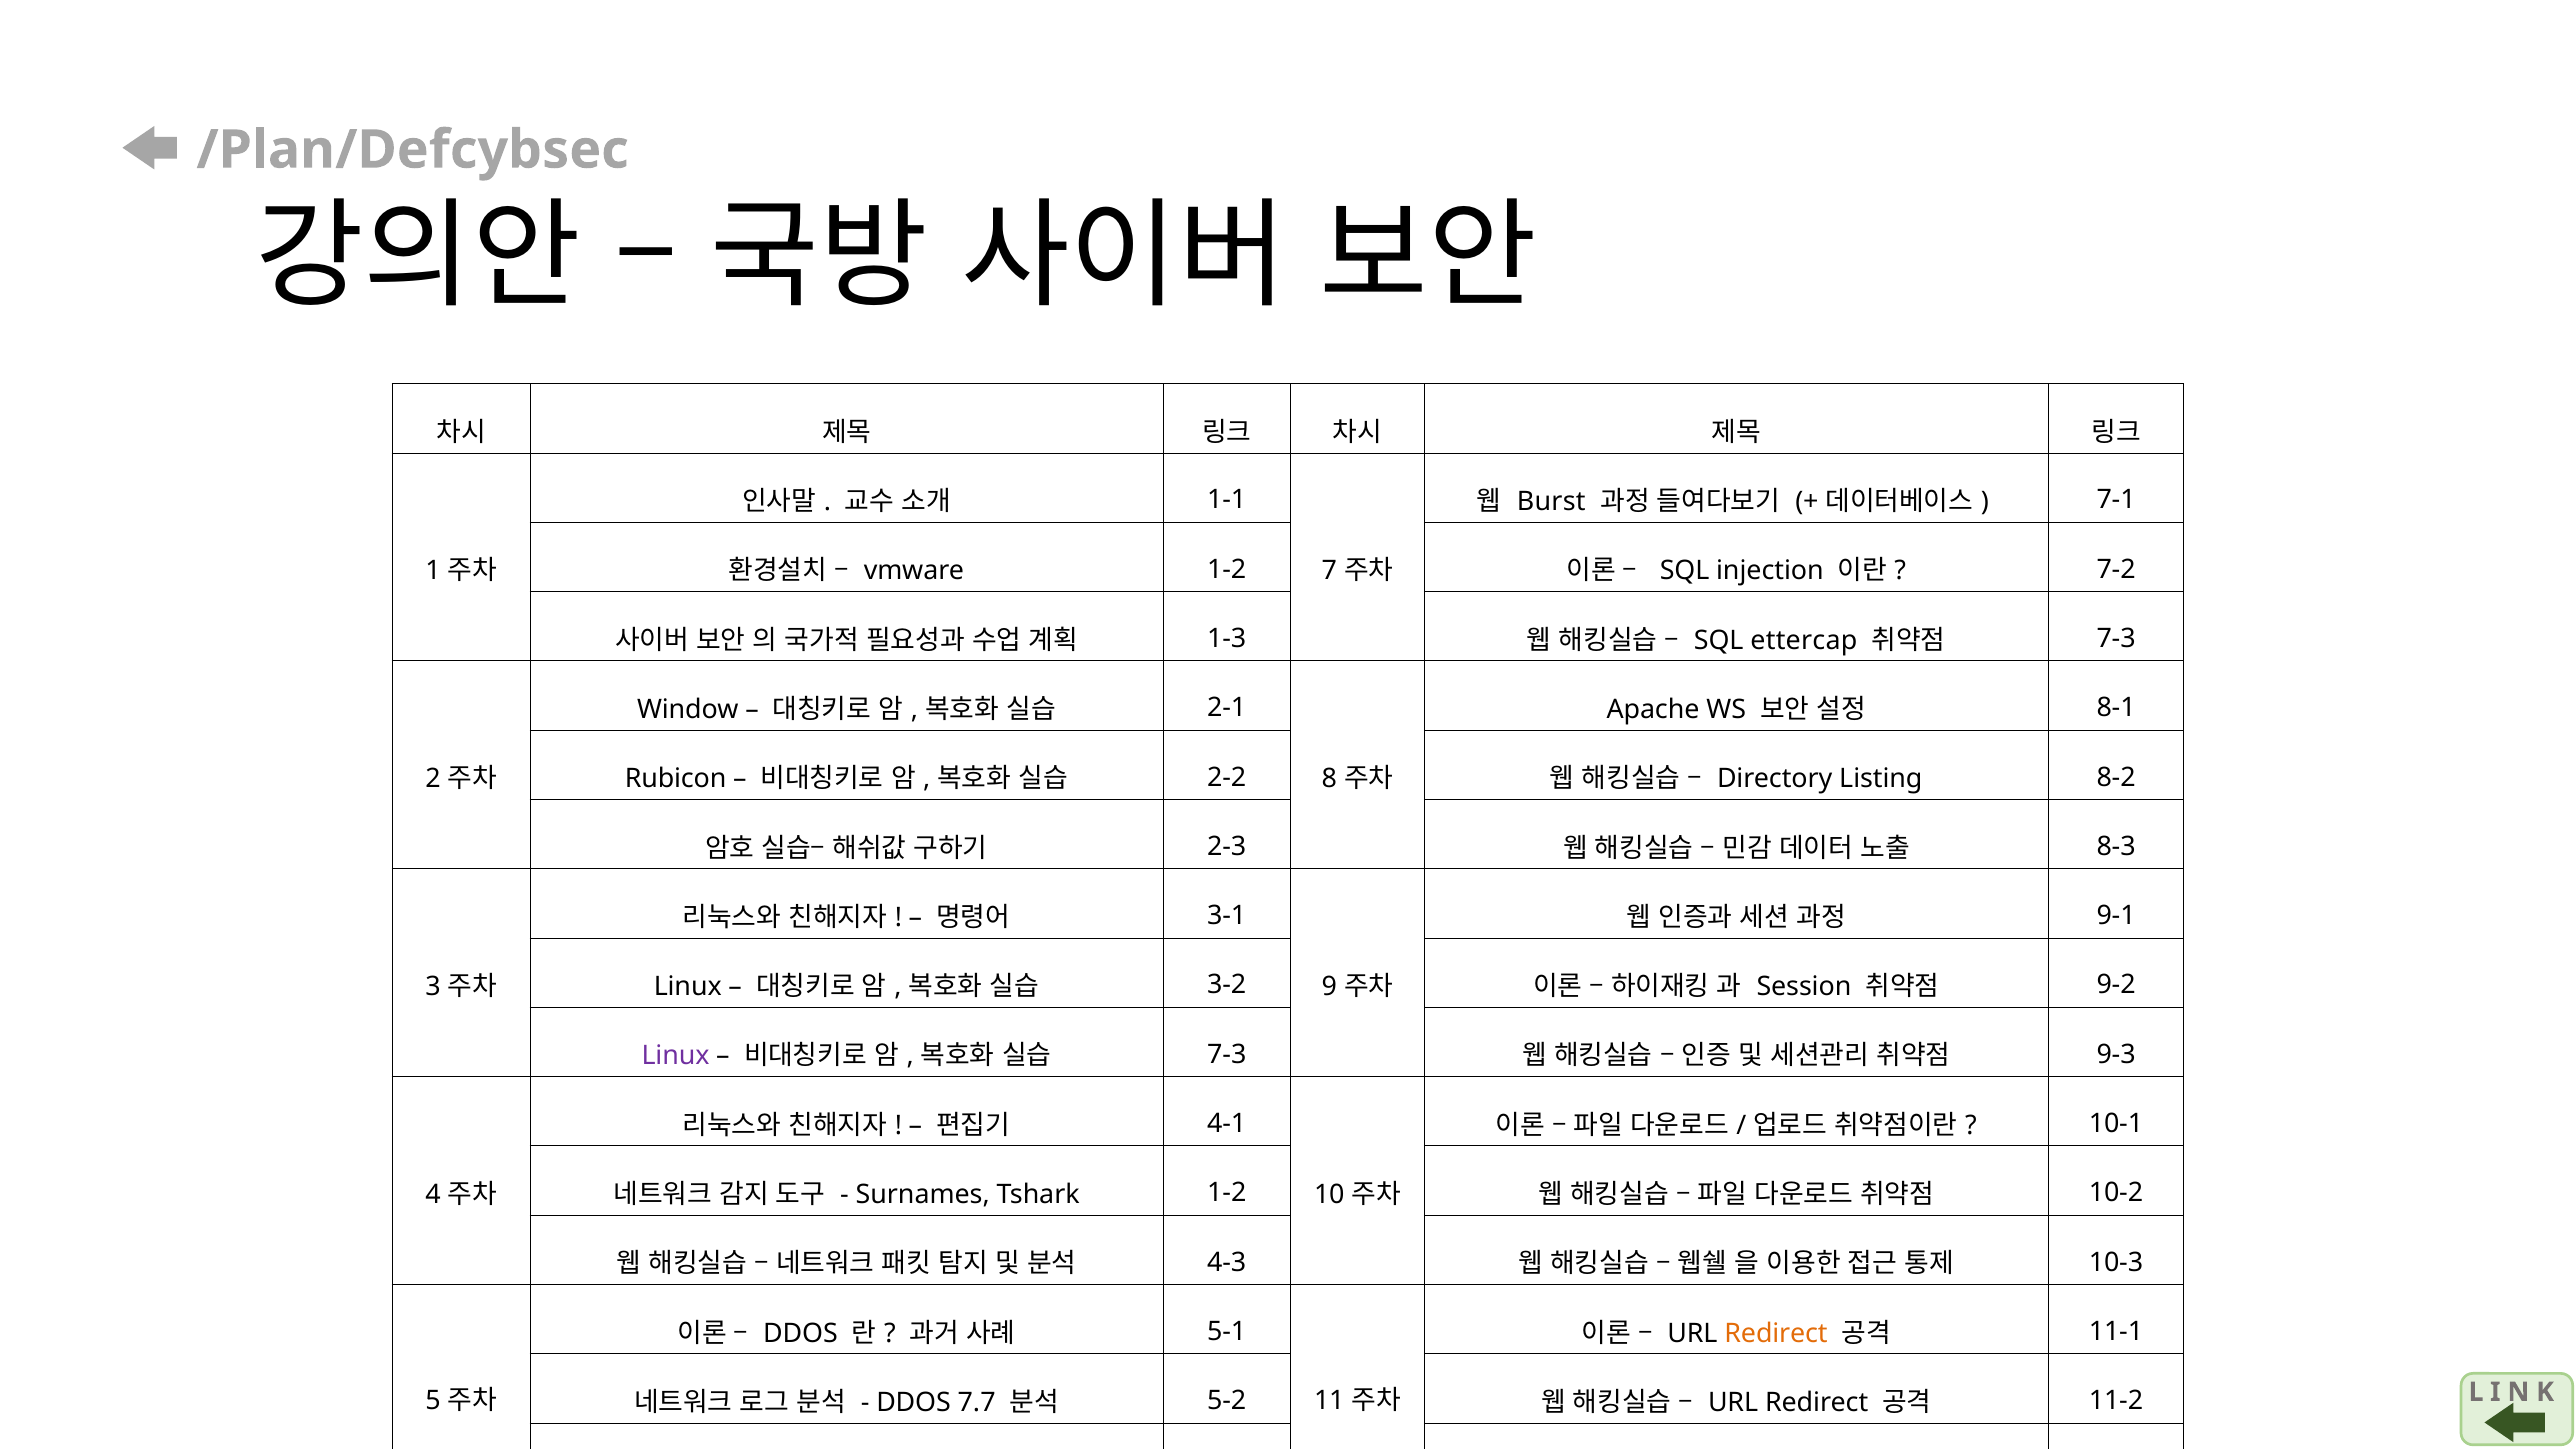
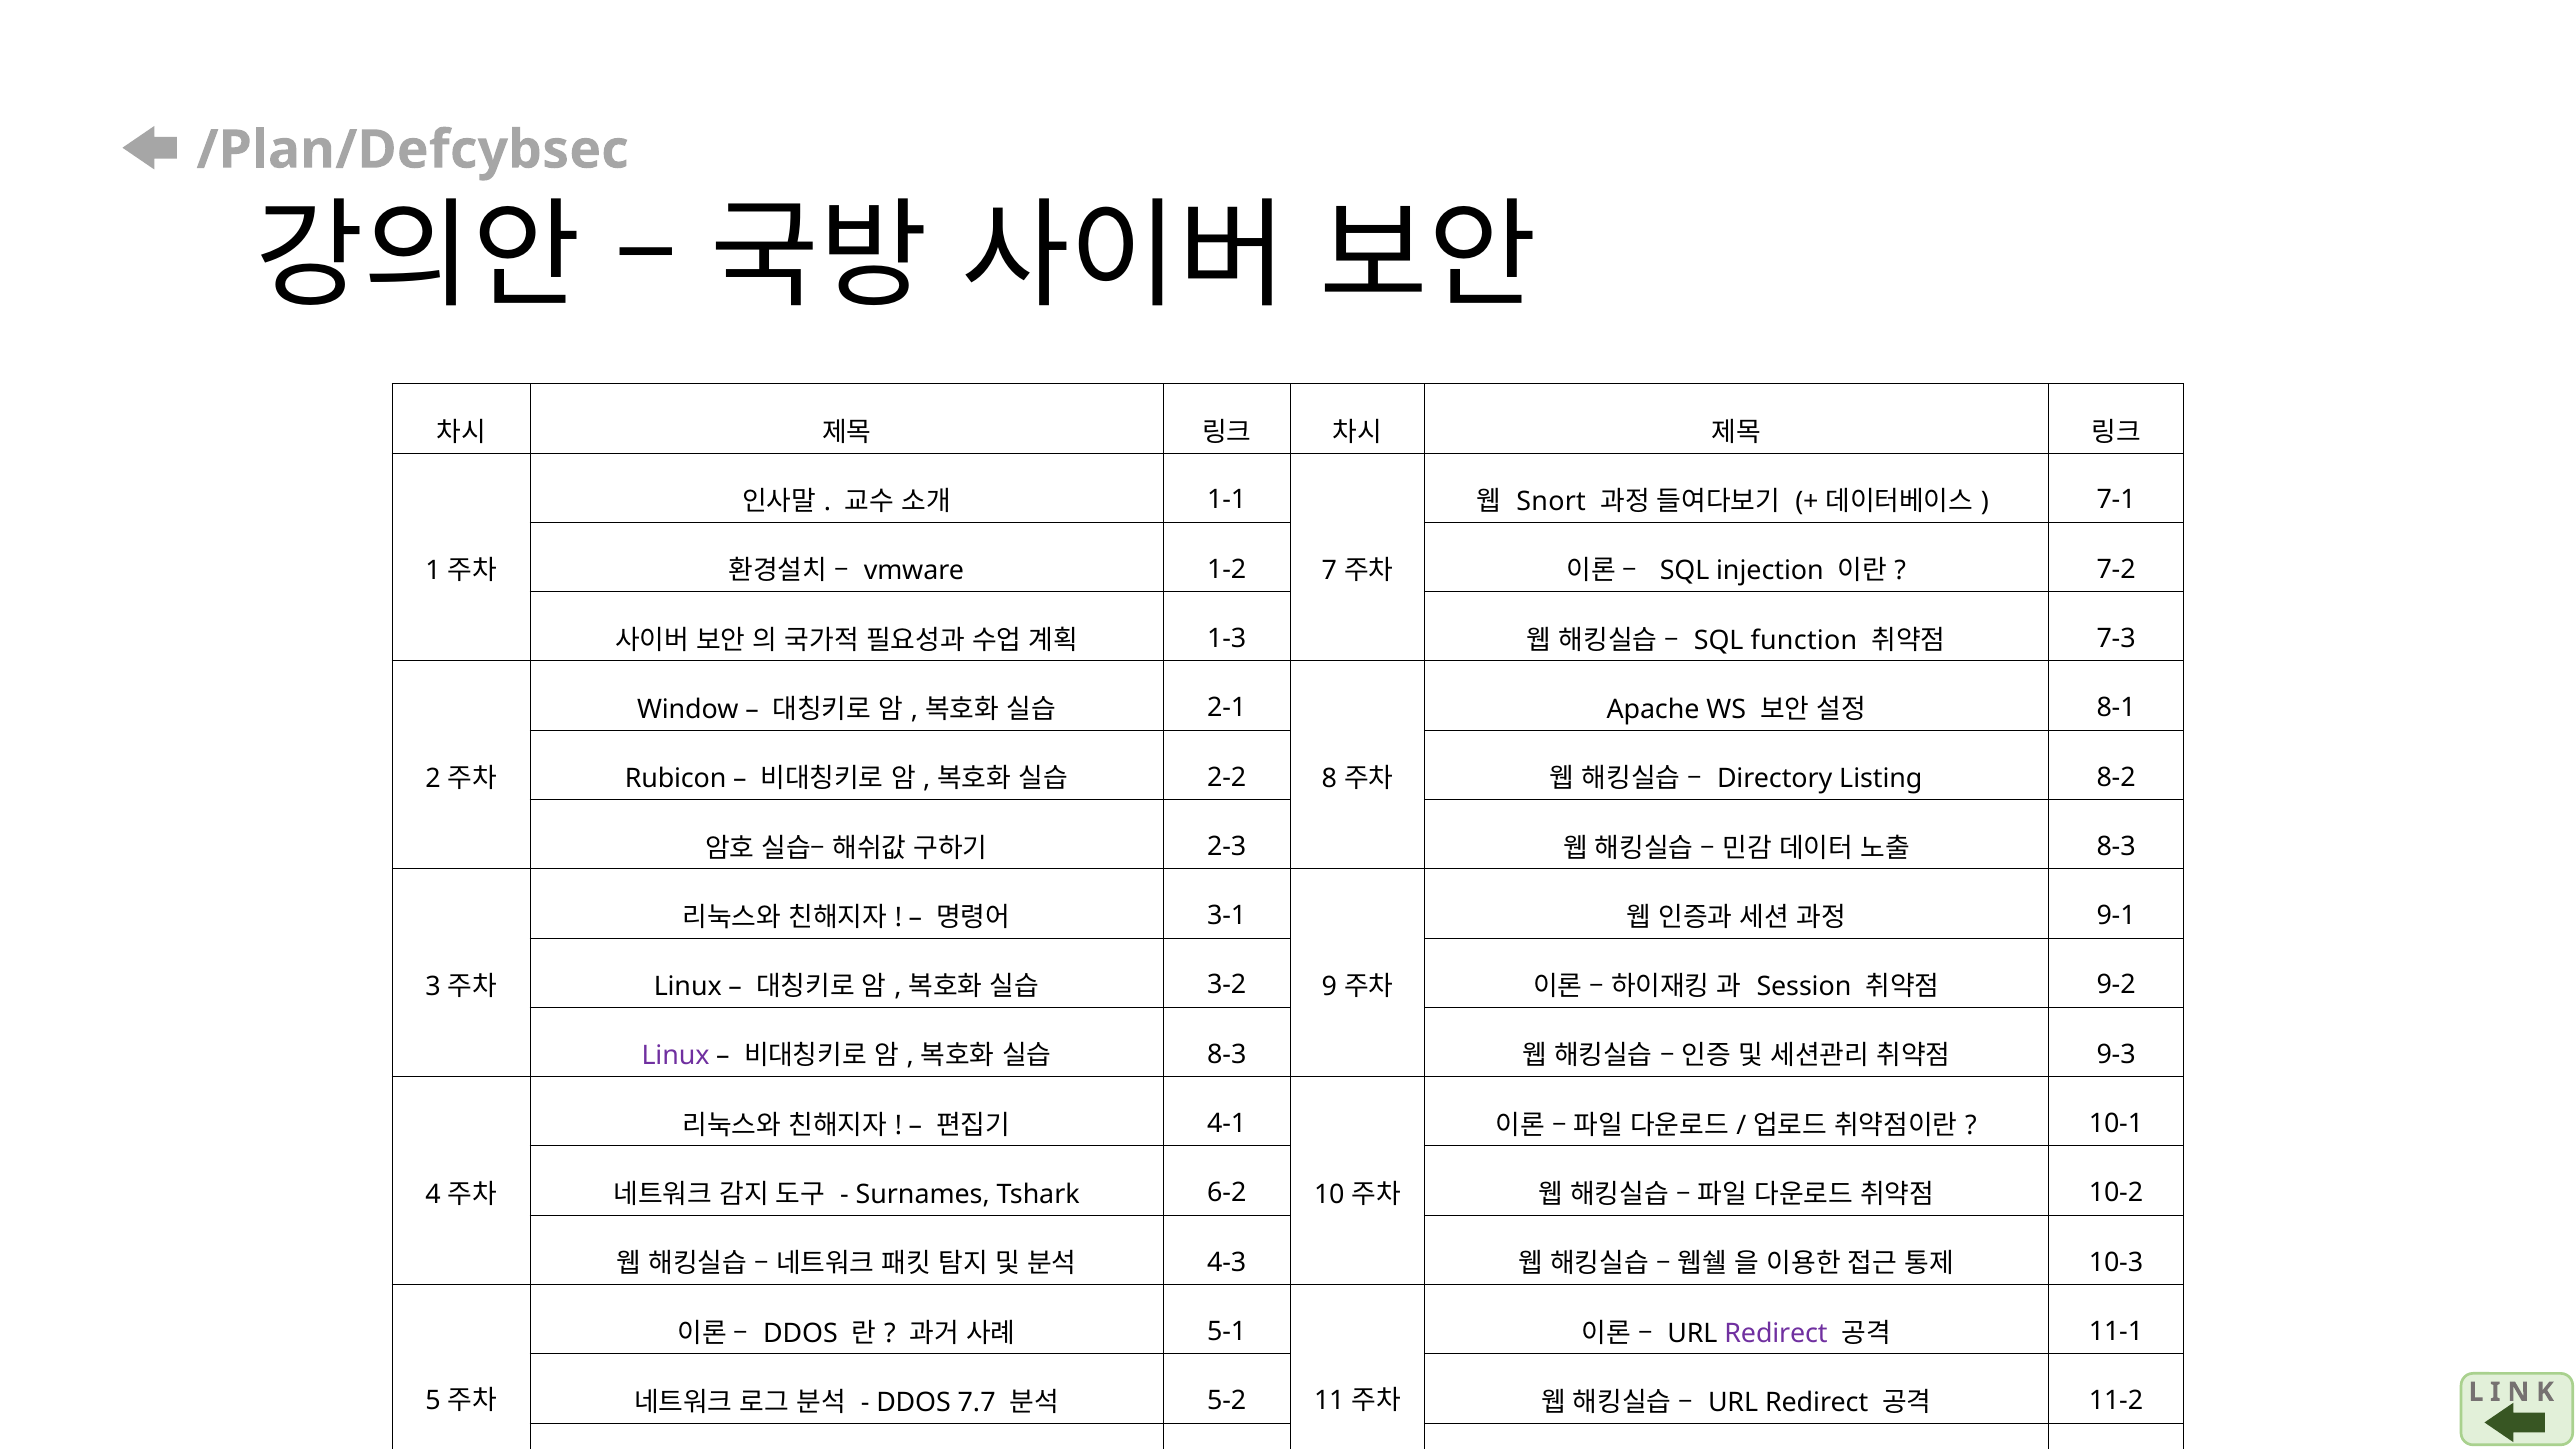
Burst: Burst -> Snort
ettercap: ettercap -> function
7-3 at (1227, 1054): 7-3 -> 8-3
Tshark 1-2: 1-2 -> 6-2
Redirect at (1776, 1333) colour: orange -> purple
